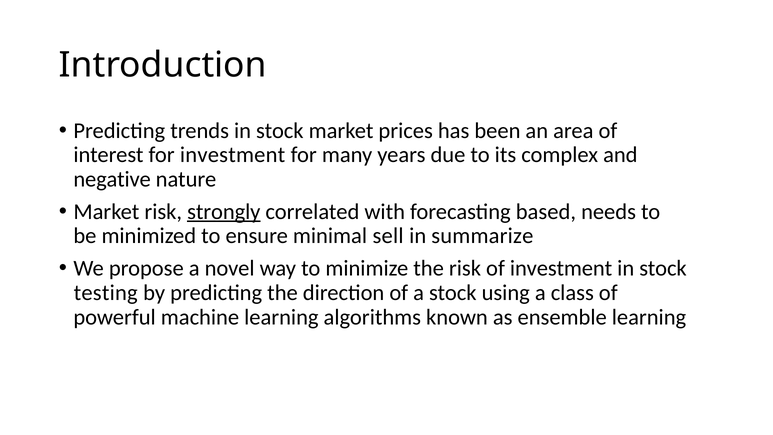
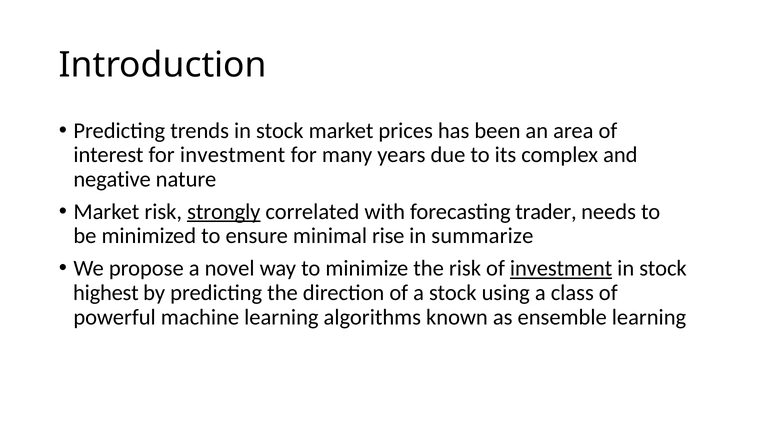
based: based -> trader
sell: sell -> rise
investment at (561, 268) underline: none -> present
testing: testing -> highest
